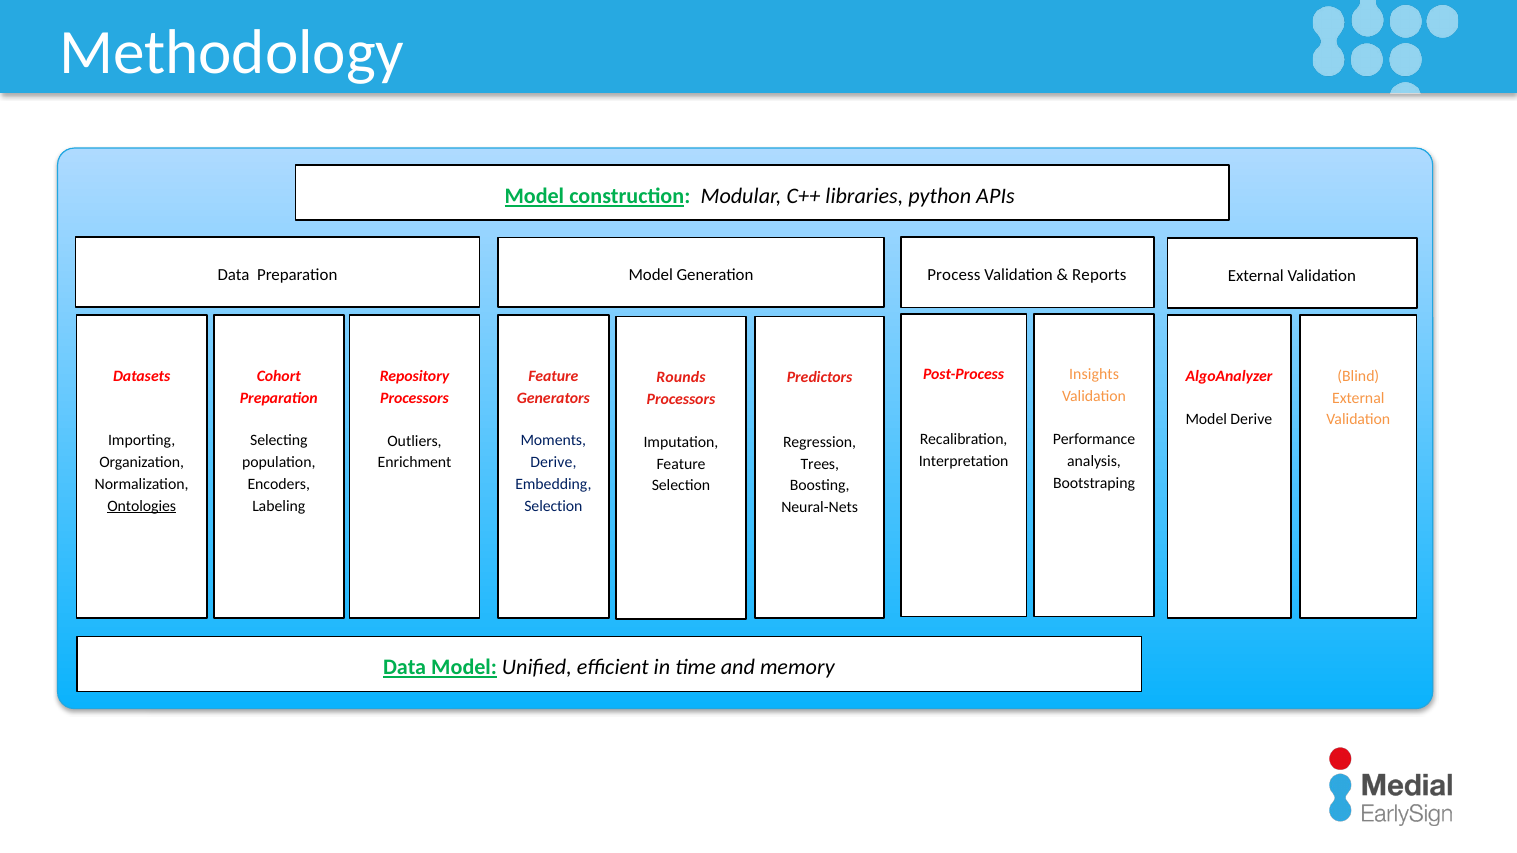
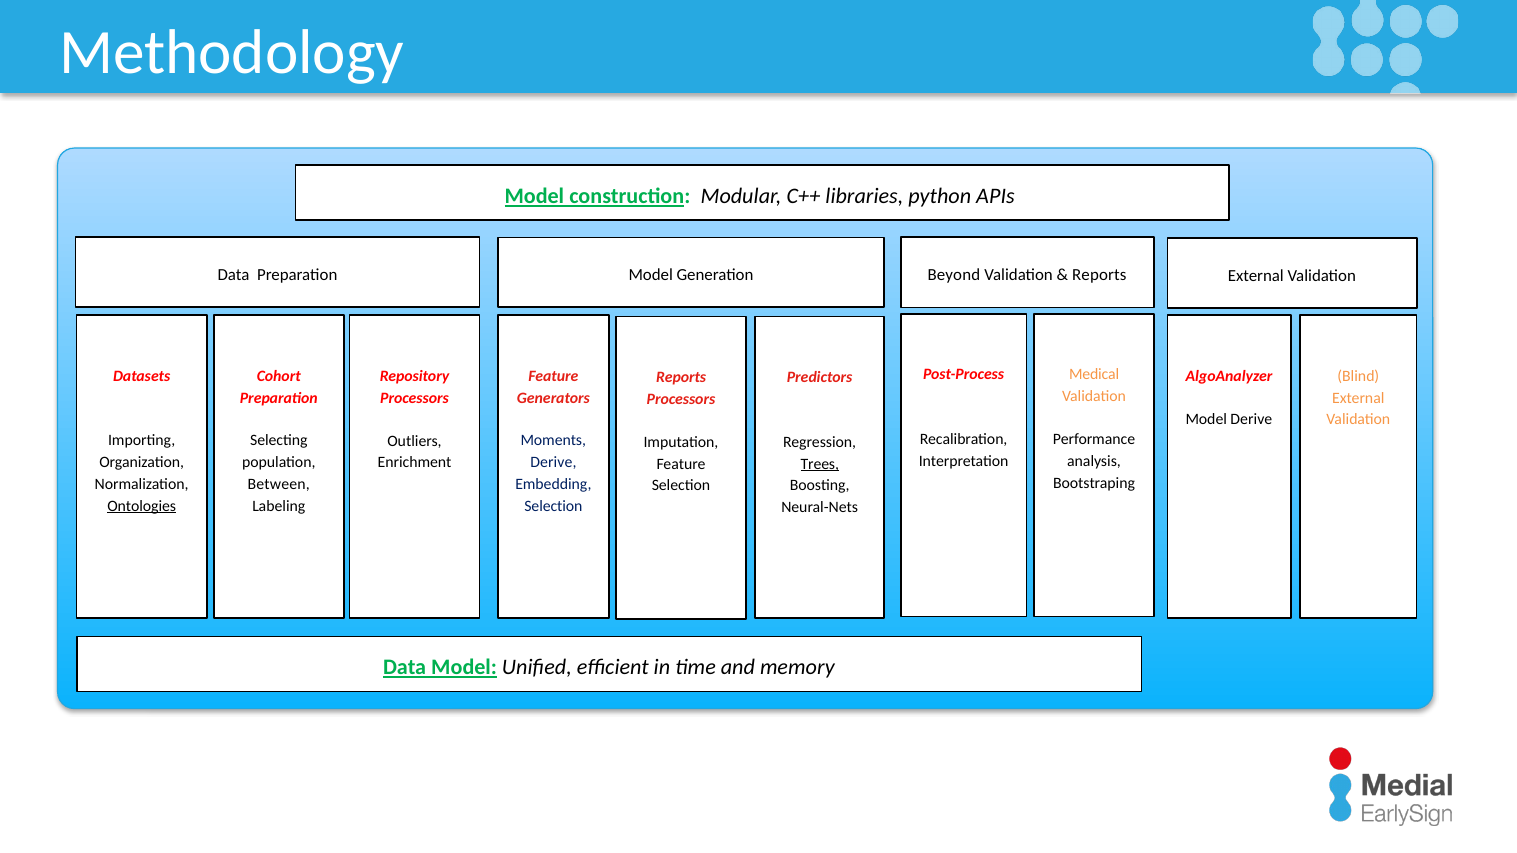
Process: Process -> Beyond
Insights: Insights -> Medical
Rounds at (681, 378): Rounds -> Reports
Trees underline: none -> present
Encoders: Encoders -> Between
